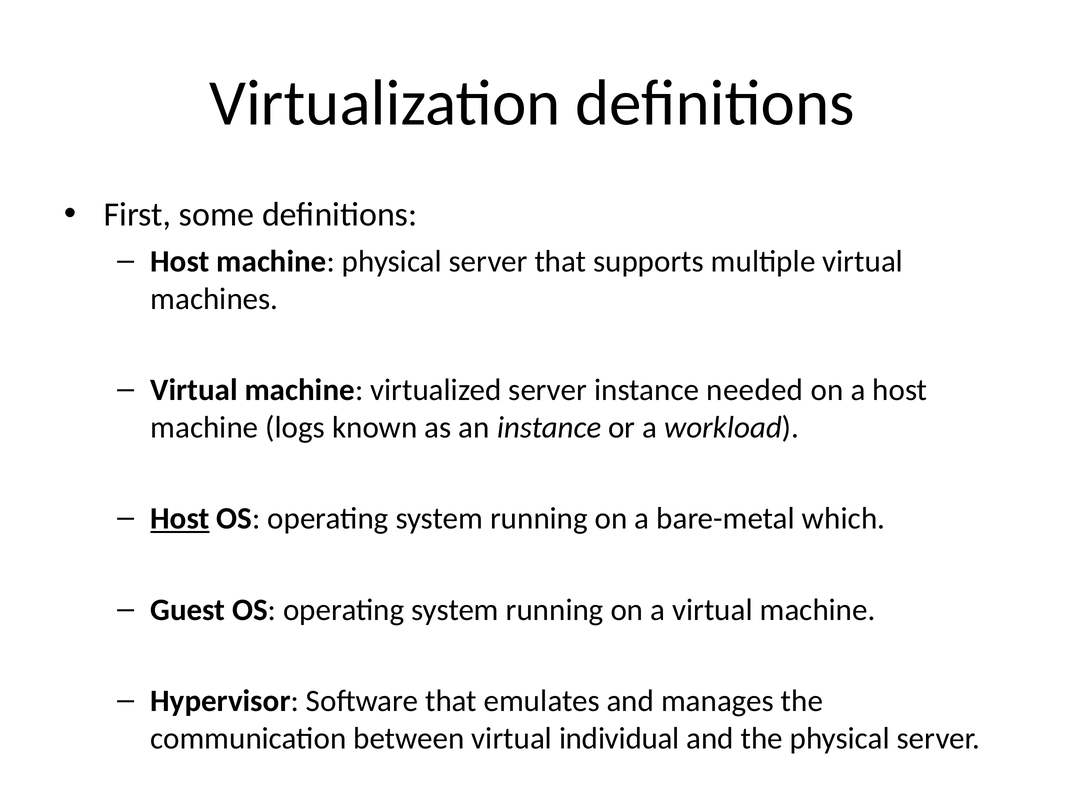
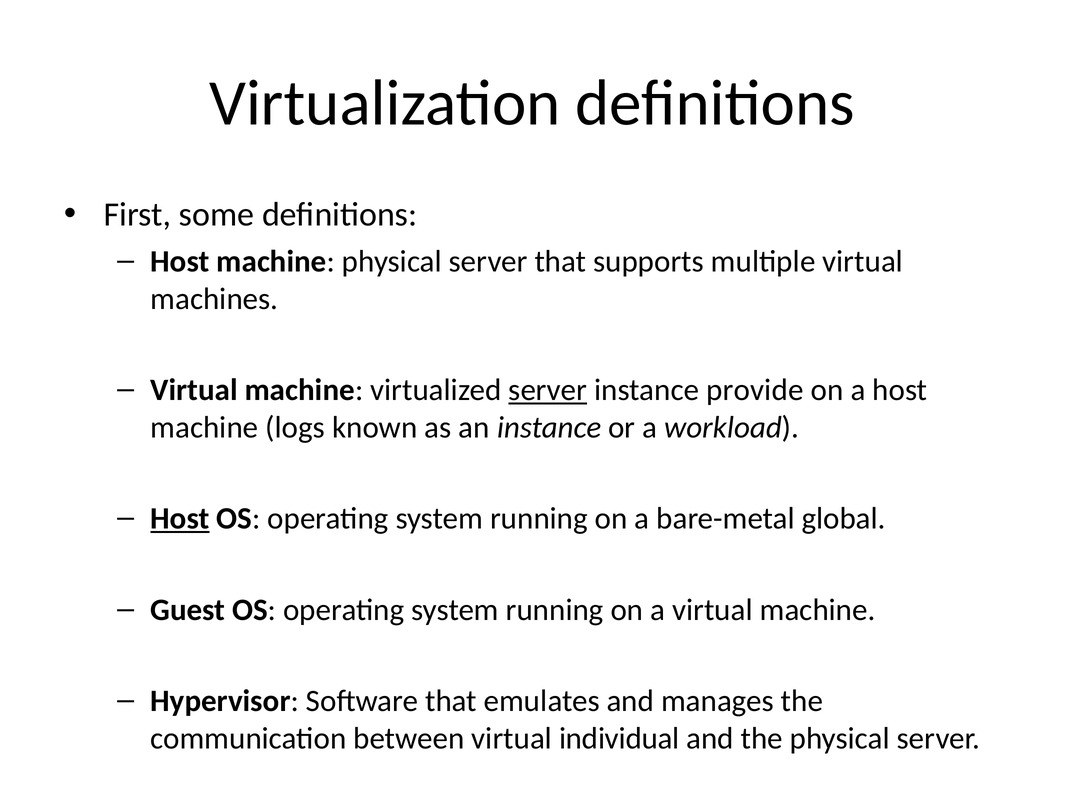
server at (548, 390) underline: none -> present
needed: needed -> provide
which: which -> global
